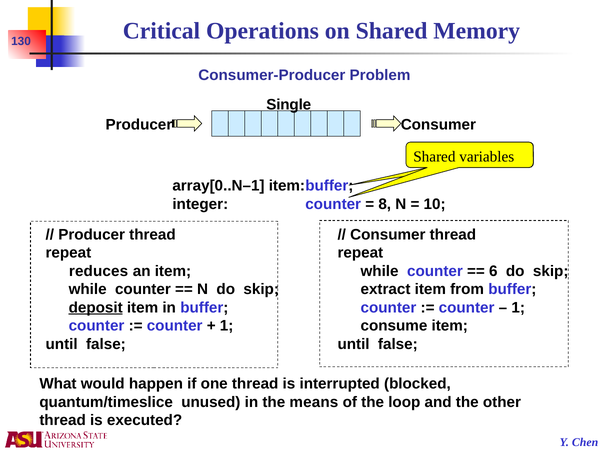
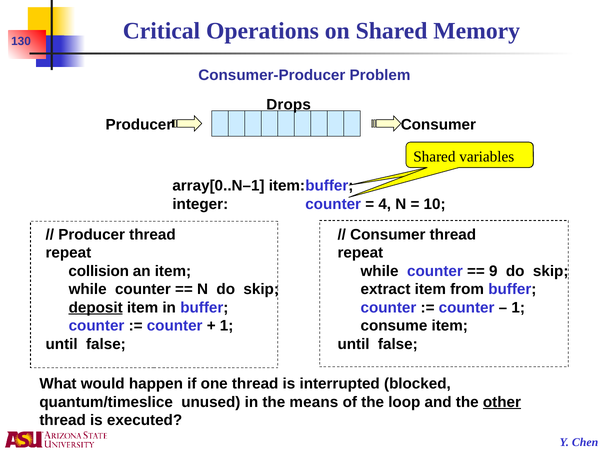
Single: Single -> Drops
8: 8 -> 4
reduces: reduces -> collision
6: 6 -> 9
other underline: none -> present
